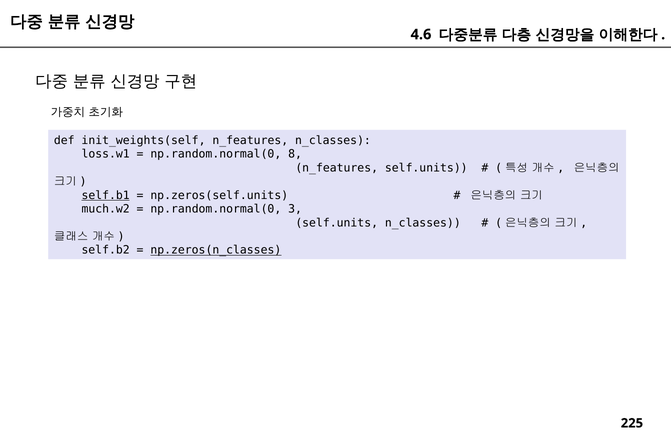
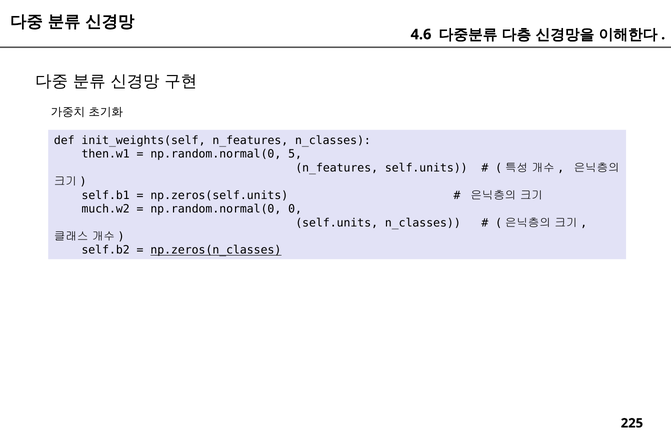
loss.w1: loss.w1 -> then.w1
8: 8 -> 5
self.b1 underline: present -> none
3: 3 -> 0
